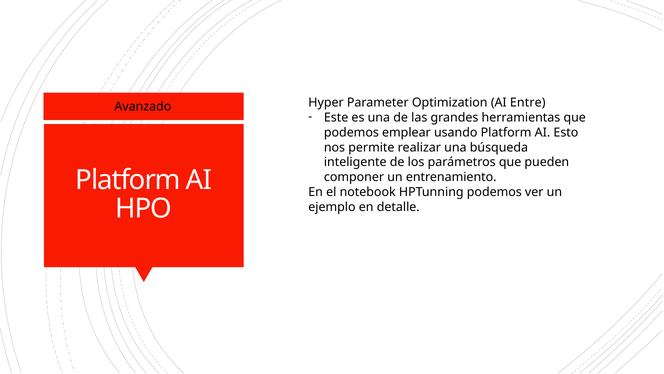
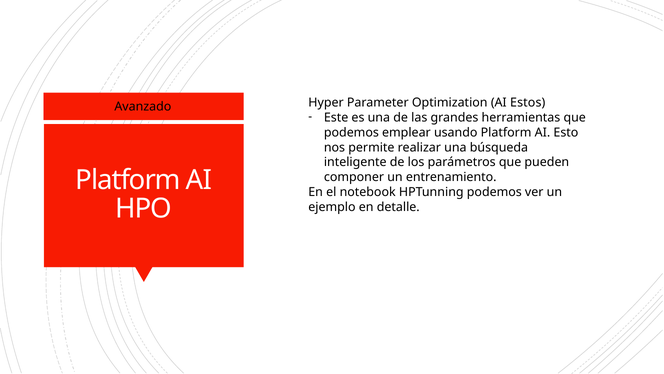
Entre: Entre -> Estos
